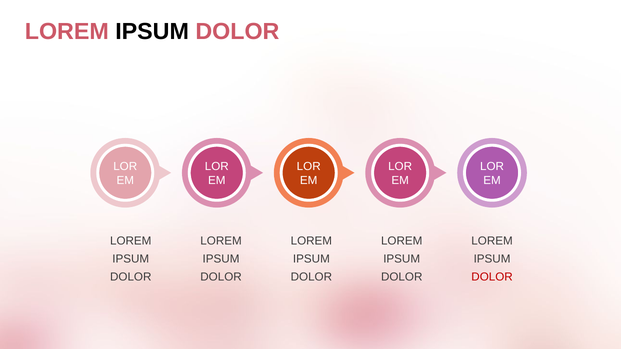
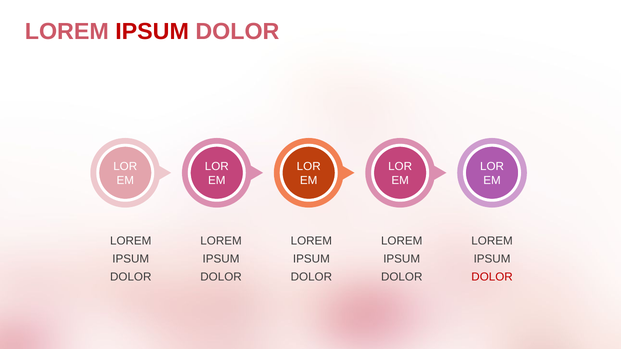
IPSUM at (152, 32) colour: black -> red
